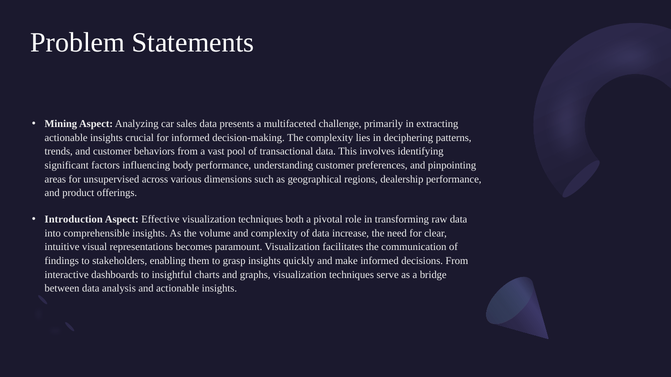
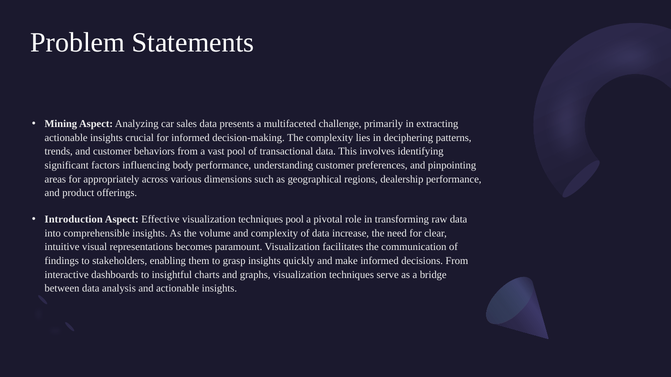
unsupervised: unsupervised -> appropriately
techniques both: both -> pool
